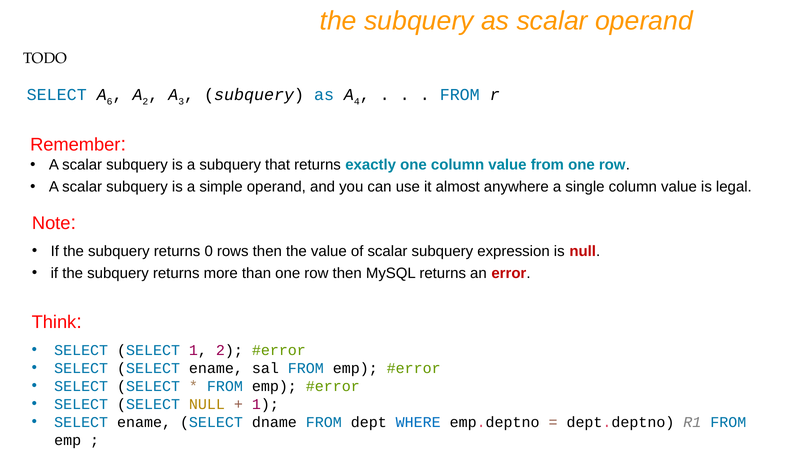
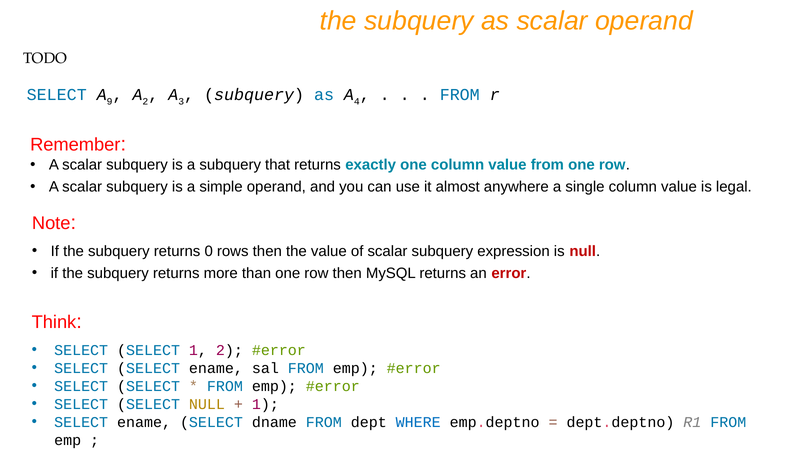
6: 6 -> 9
